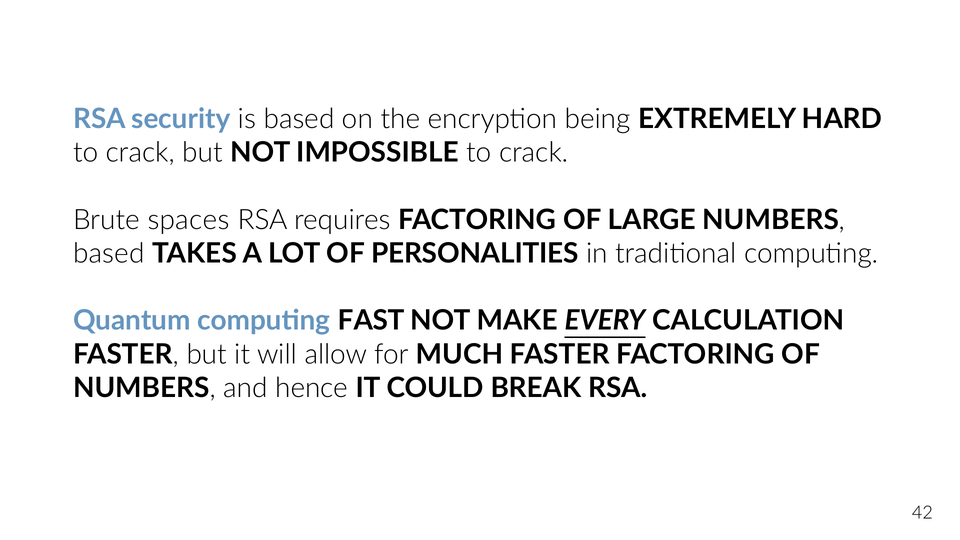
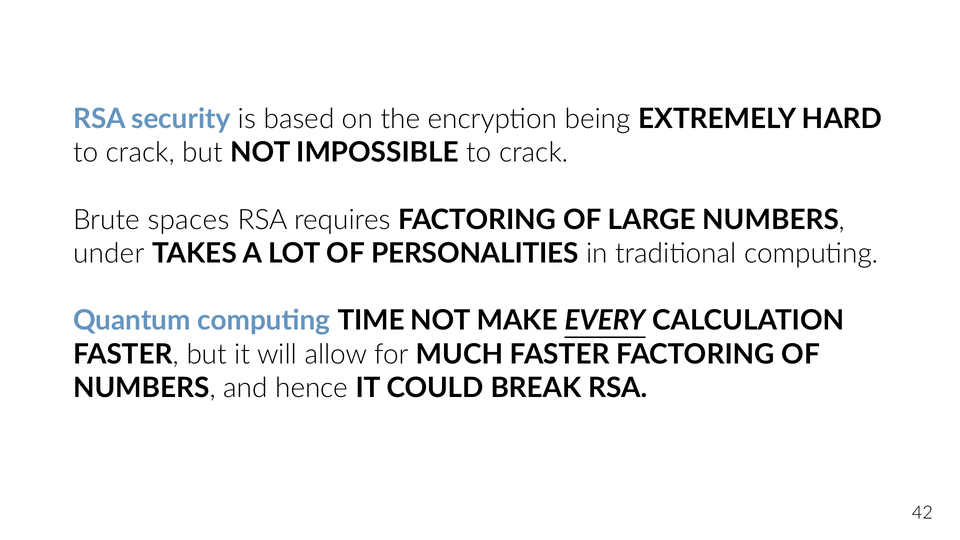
based at (109, 253): based -> under
FAST: FAST -> TIME
